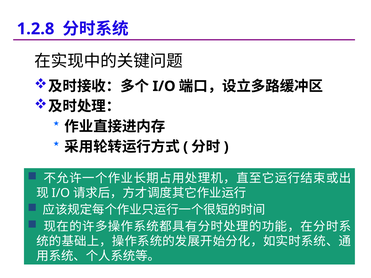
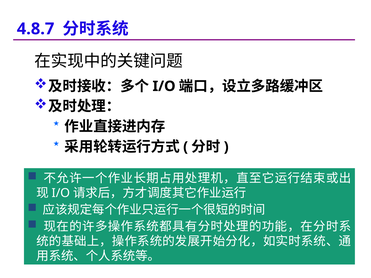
1.2.8: 1.2.8 -> 4.8.7
